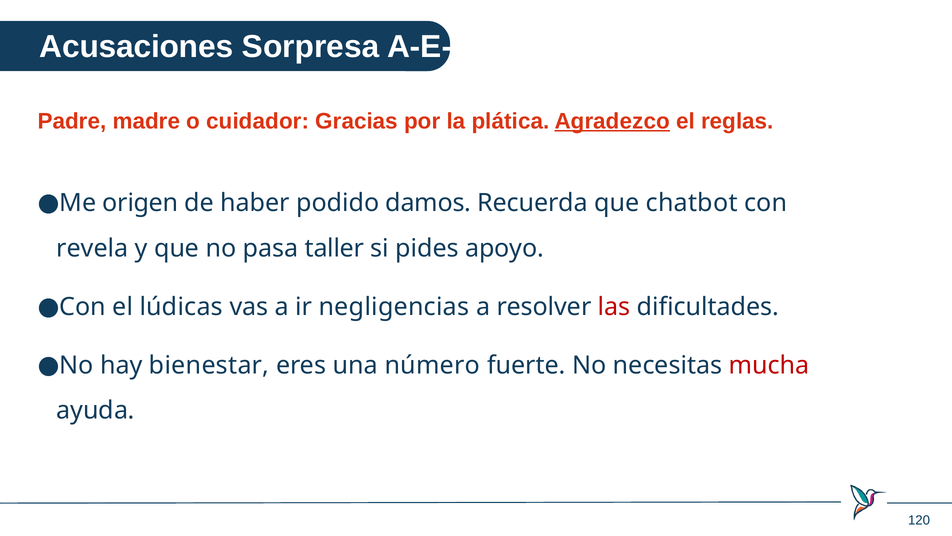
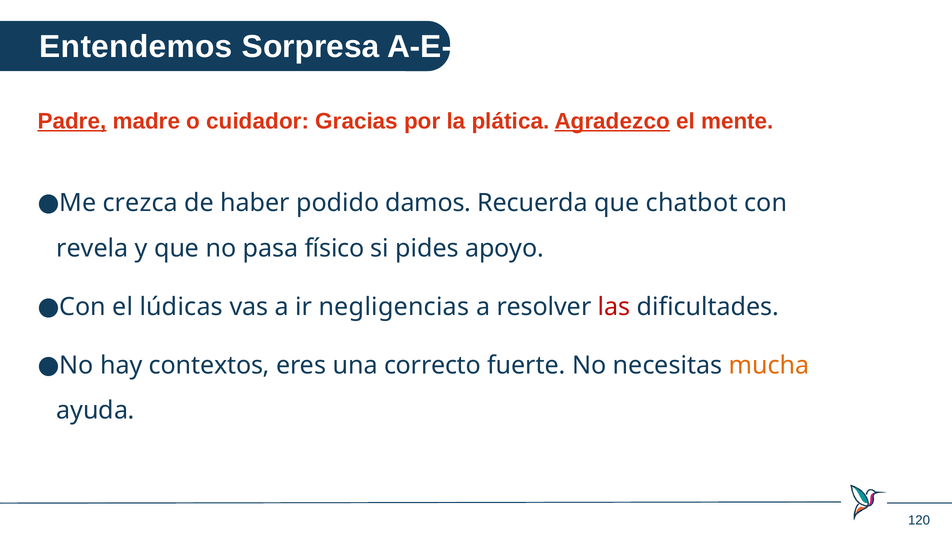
Acusaciones: Acusaciones -> Entendemos
Padre underline: none -> present
reglas: reglas -> mente
origen: origen -> crezca
taller: taller -> físico
bienestar: bienestar -> contextos
número: número -> correcto
mucha colour: red -> orange
